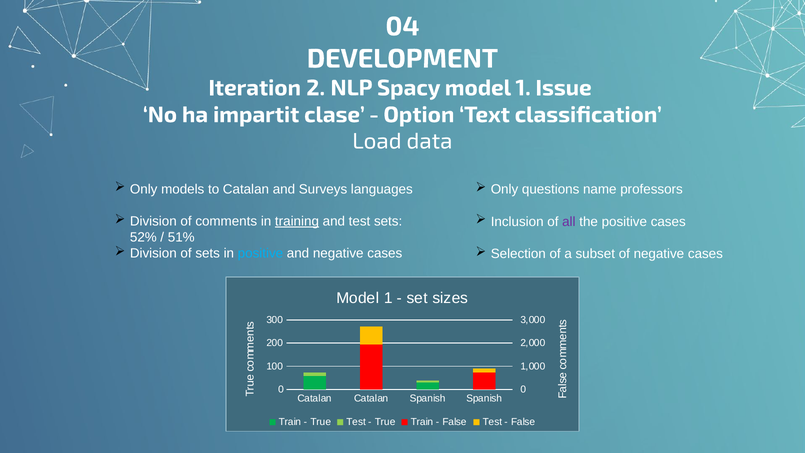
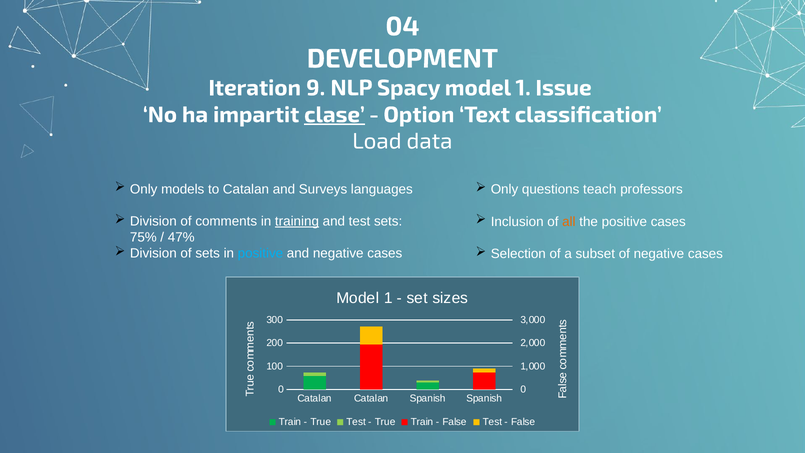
2: 2 -> 9
clase underline: none -> present
name: name -> teach
all colour: purple -> orange
52%: 52% -> 75%
51%: 51% -> 47%
